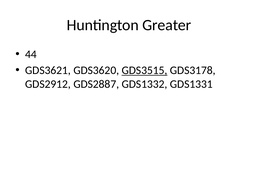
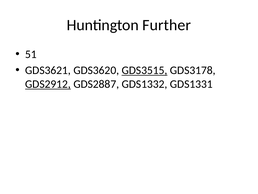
Greater: Greater -> Further
44: 44 -> 51
GDS2912 underline: none -> present
